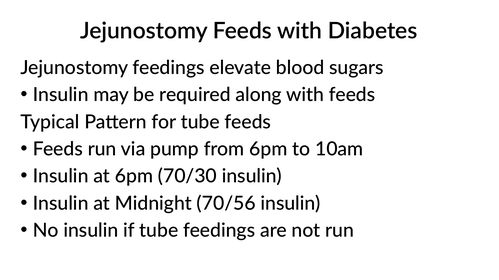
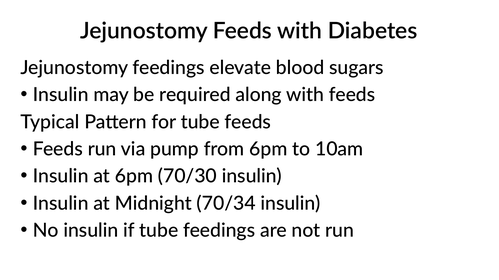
70/56: 70/56 -> 70/34
